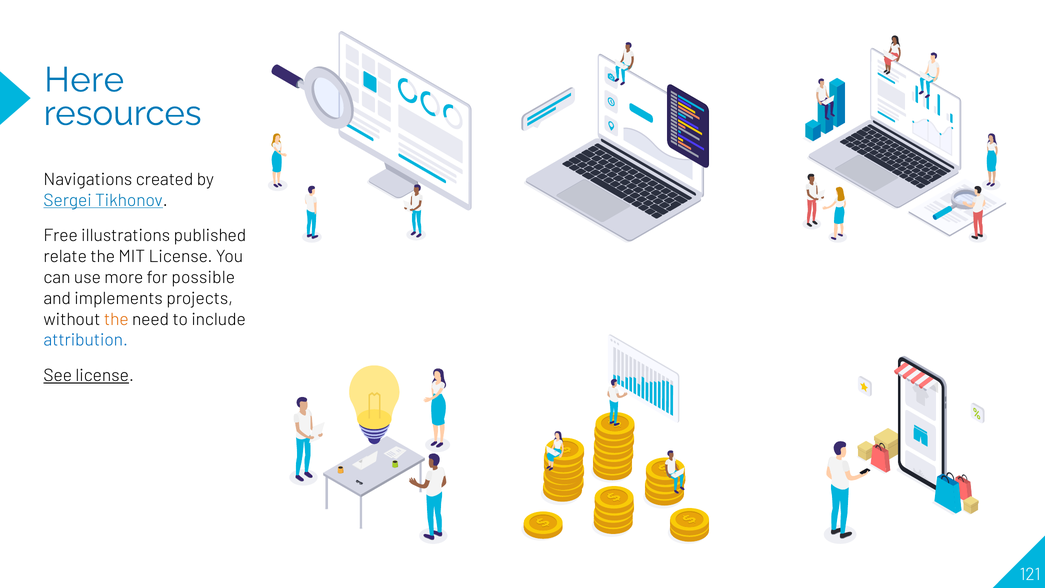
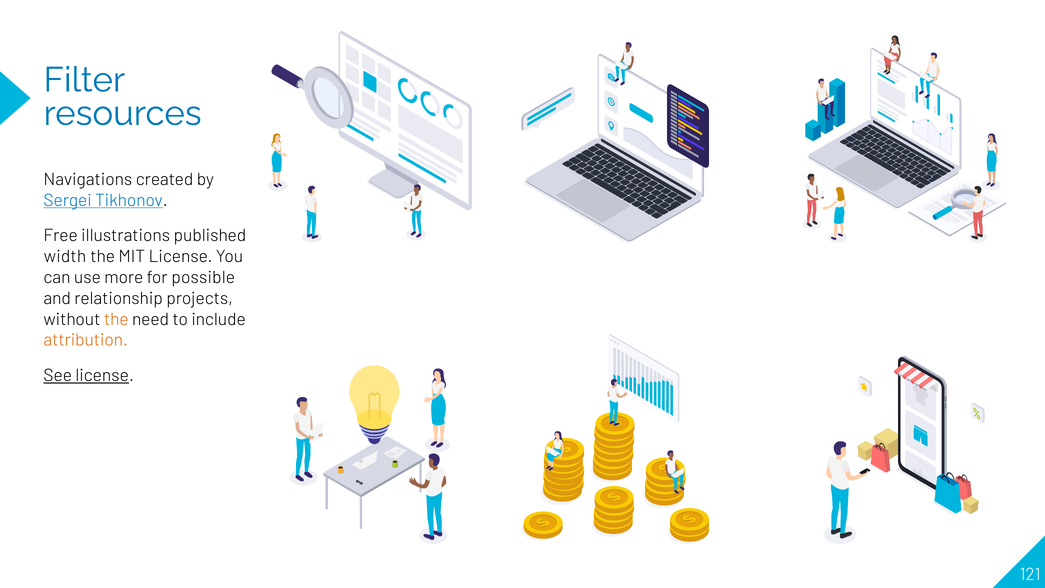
Here: Here -> Filter
relate: relate -> width
implements: implements -> relationship
attribution colour: blue -> orange
